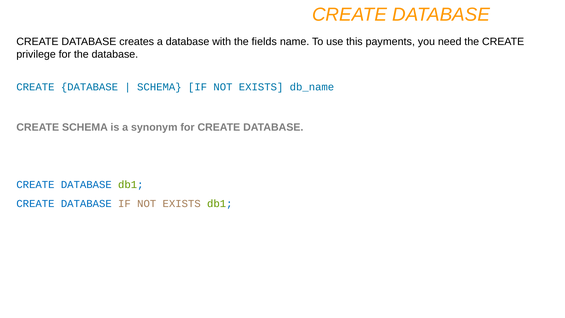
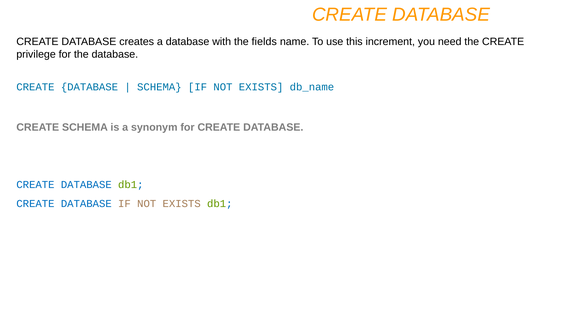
payments: payments -> increment
